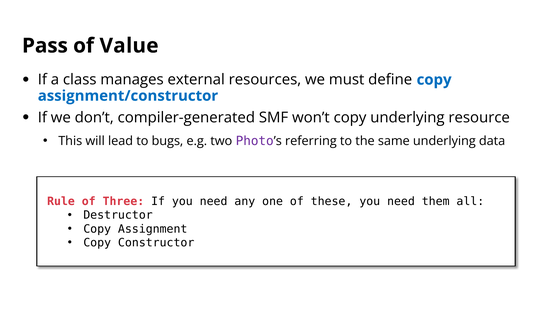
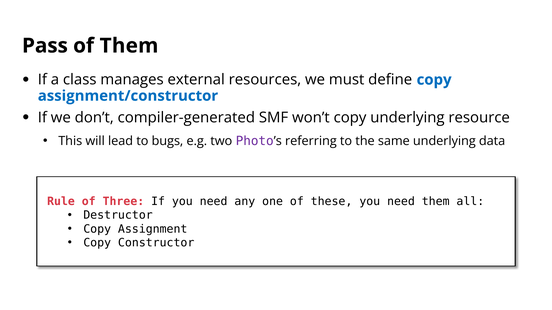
of Value: Value -> Them
